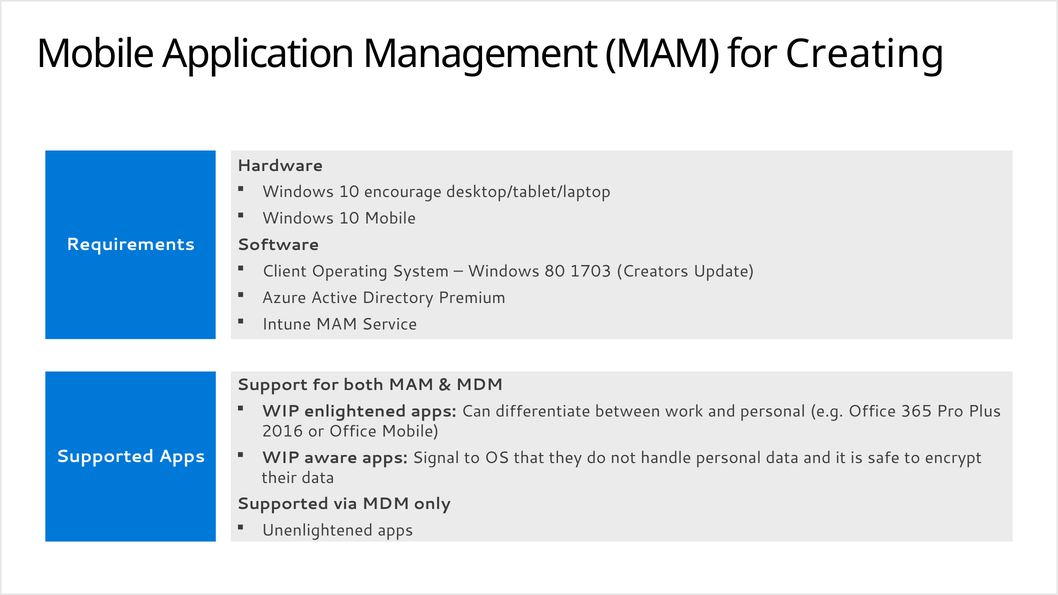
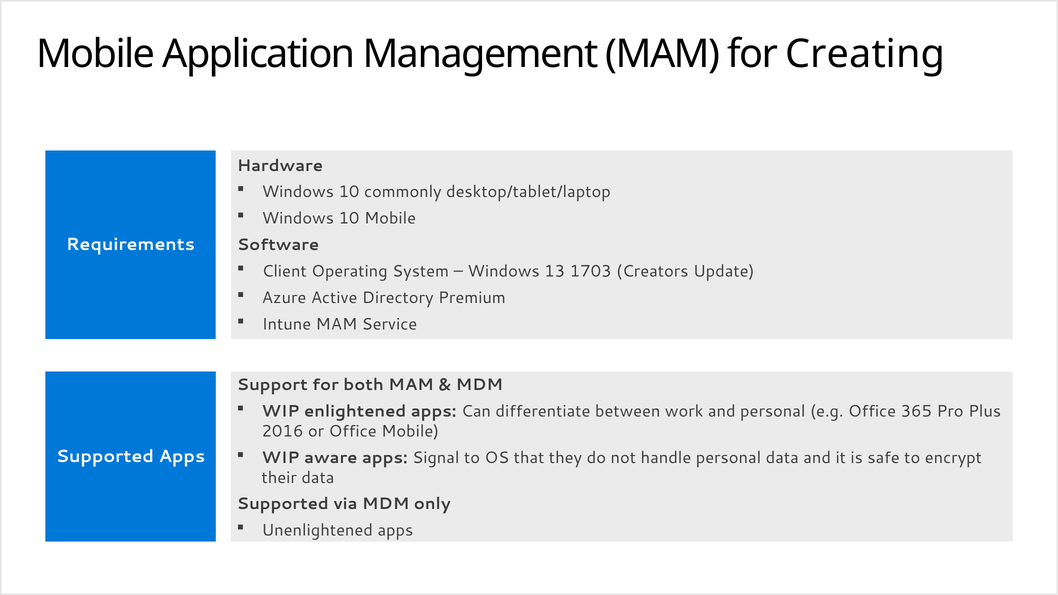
encourage: encourage -> commonly
80: 80 -> 13
